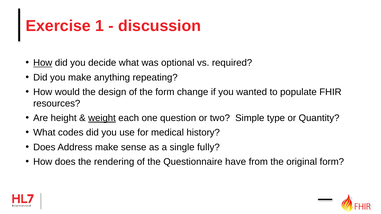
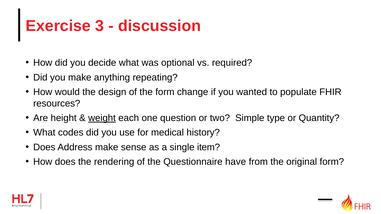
1: 1 -> 3
How at (43, 63) underline: present -> none
fully: fully -> item
